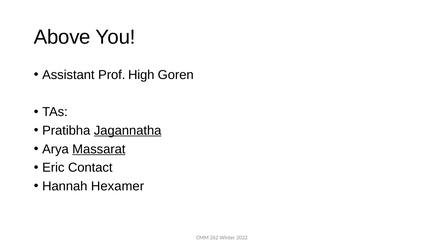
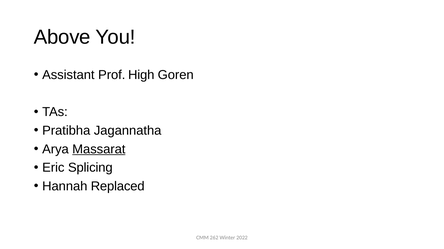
Jagannatha underline: present -> none
Contact: Contact -> Splicing
Hexamer: Hexamer -> Replaced
